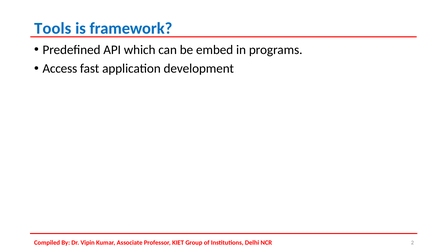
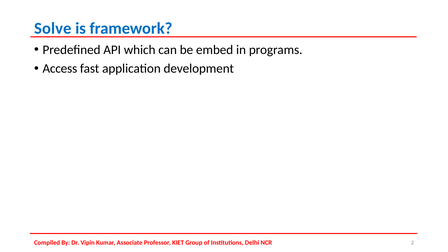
Tools: Tools -> Solve
